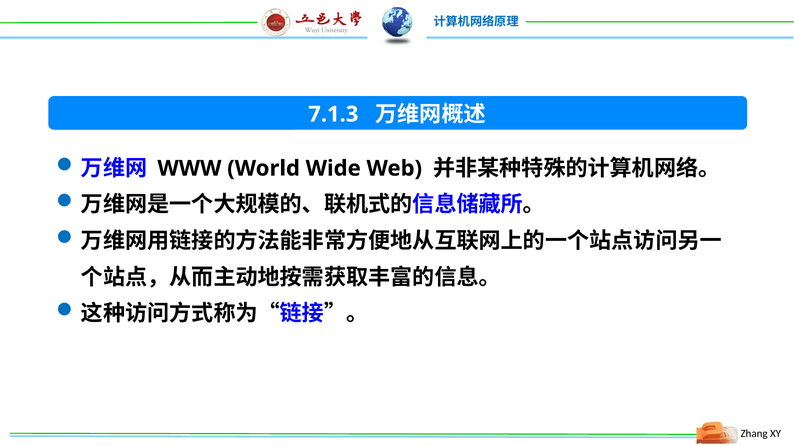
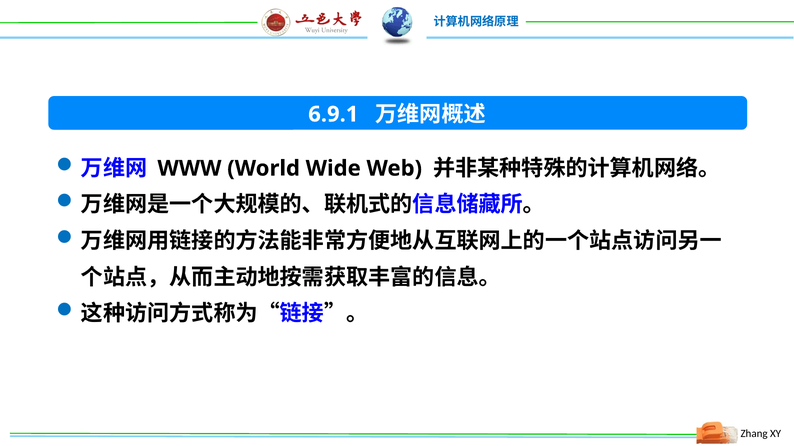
7.1.3: 7.1.3 -> 6.9.1
